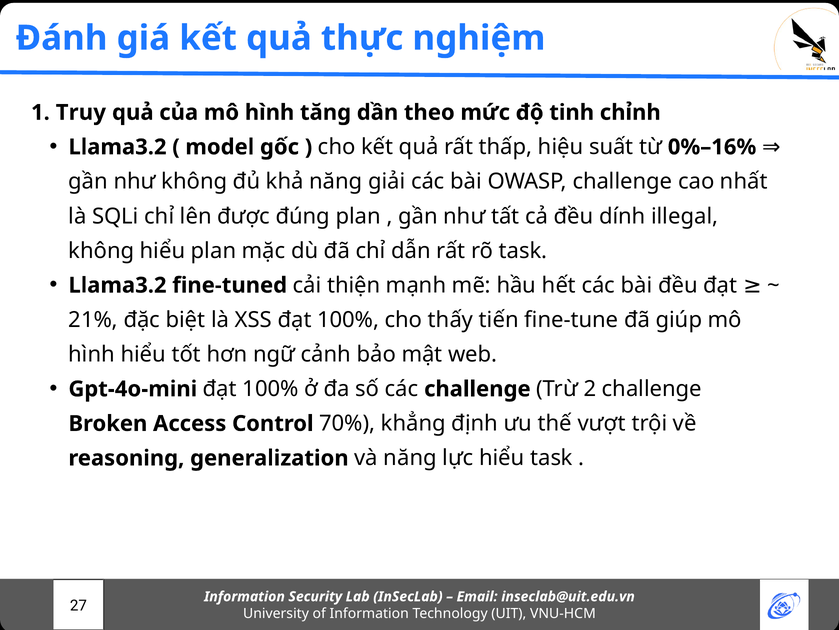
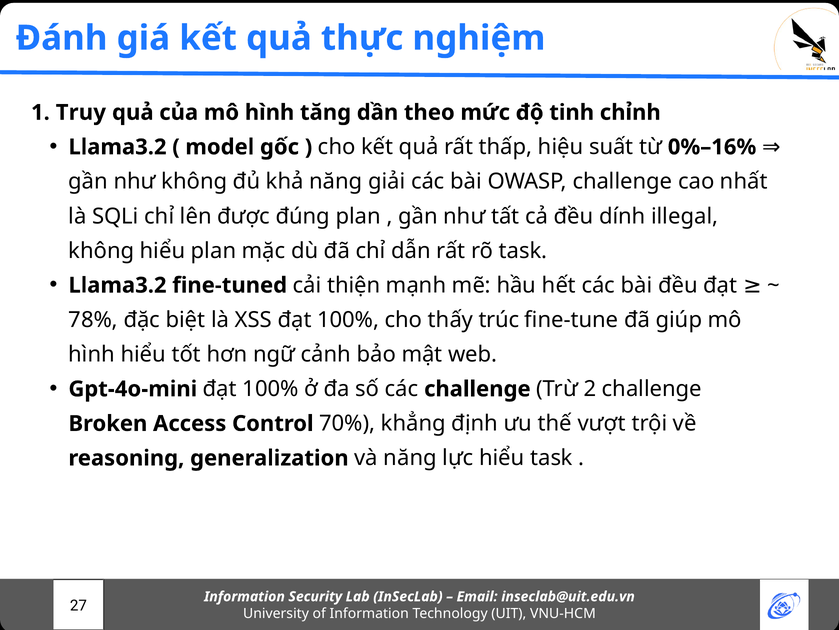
21%: 21% -> 78%
tiến: tiến -> trúc
